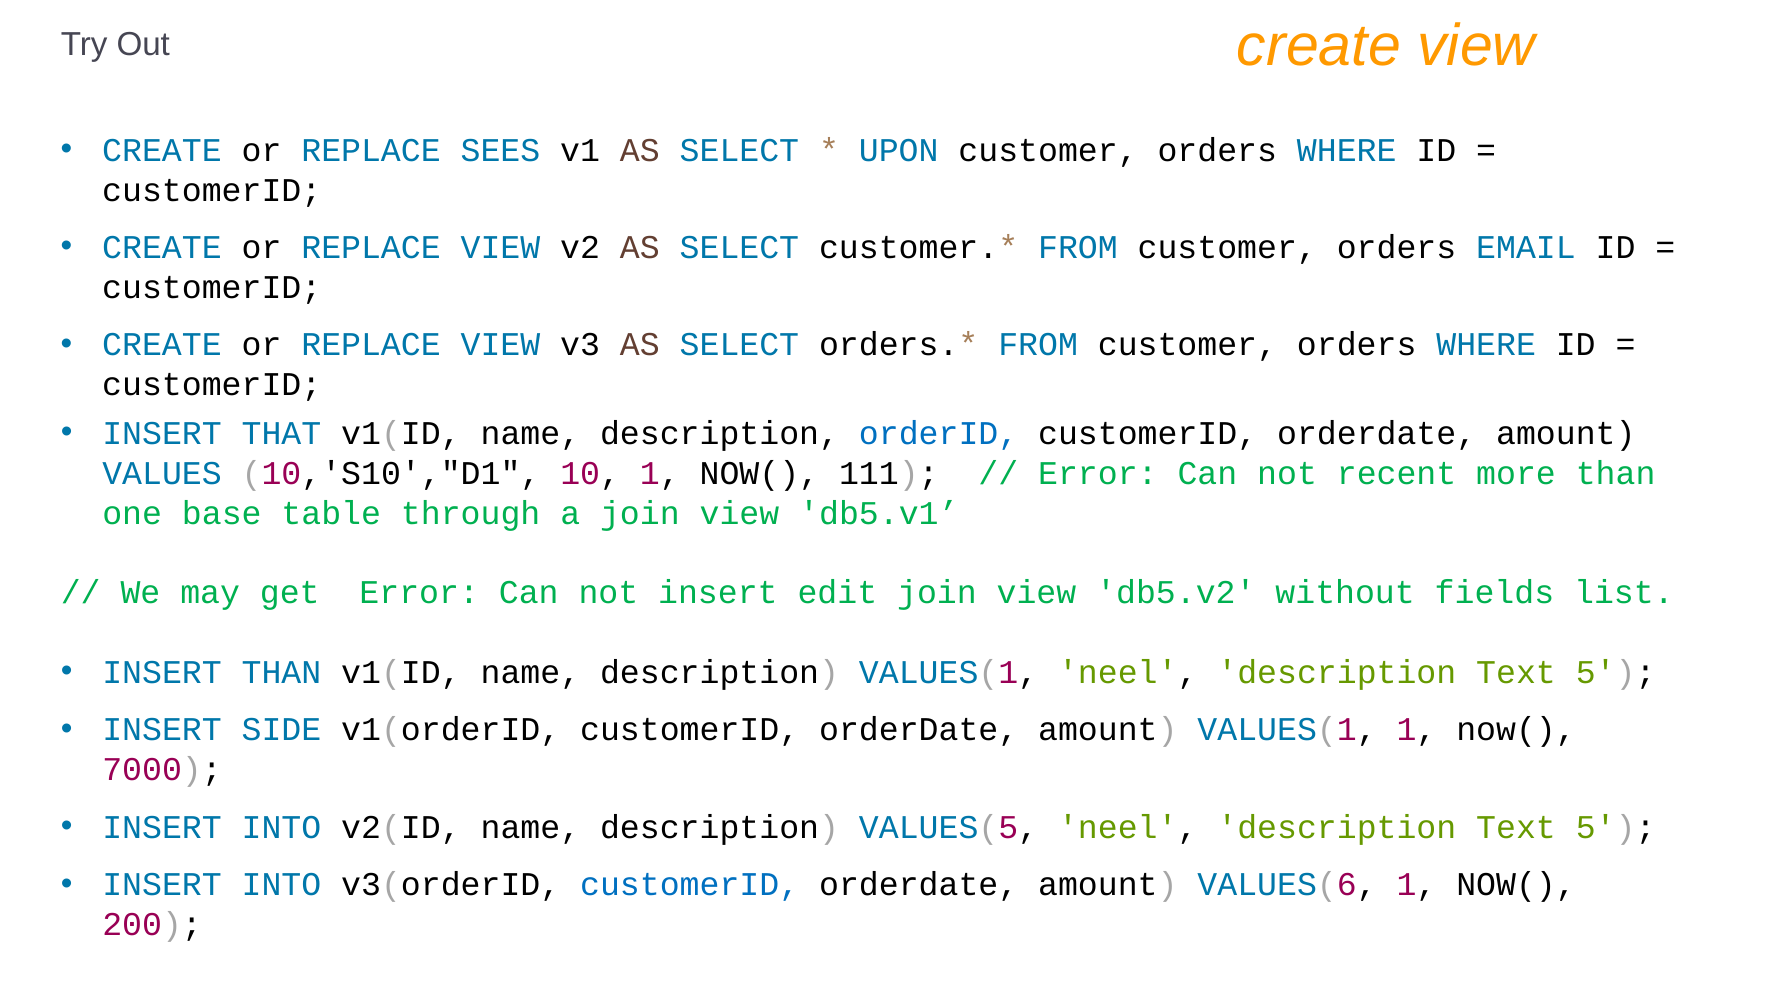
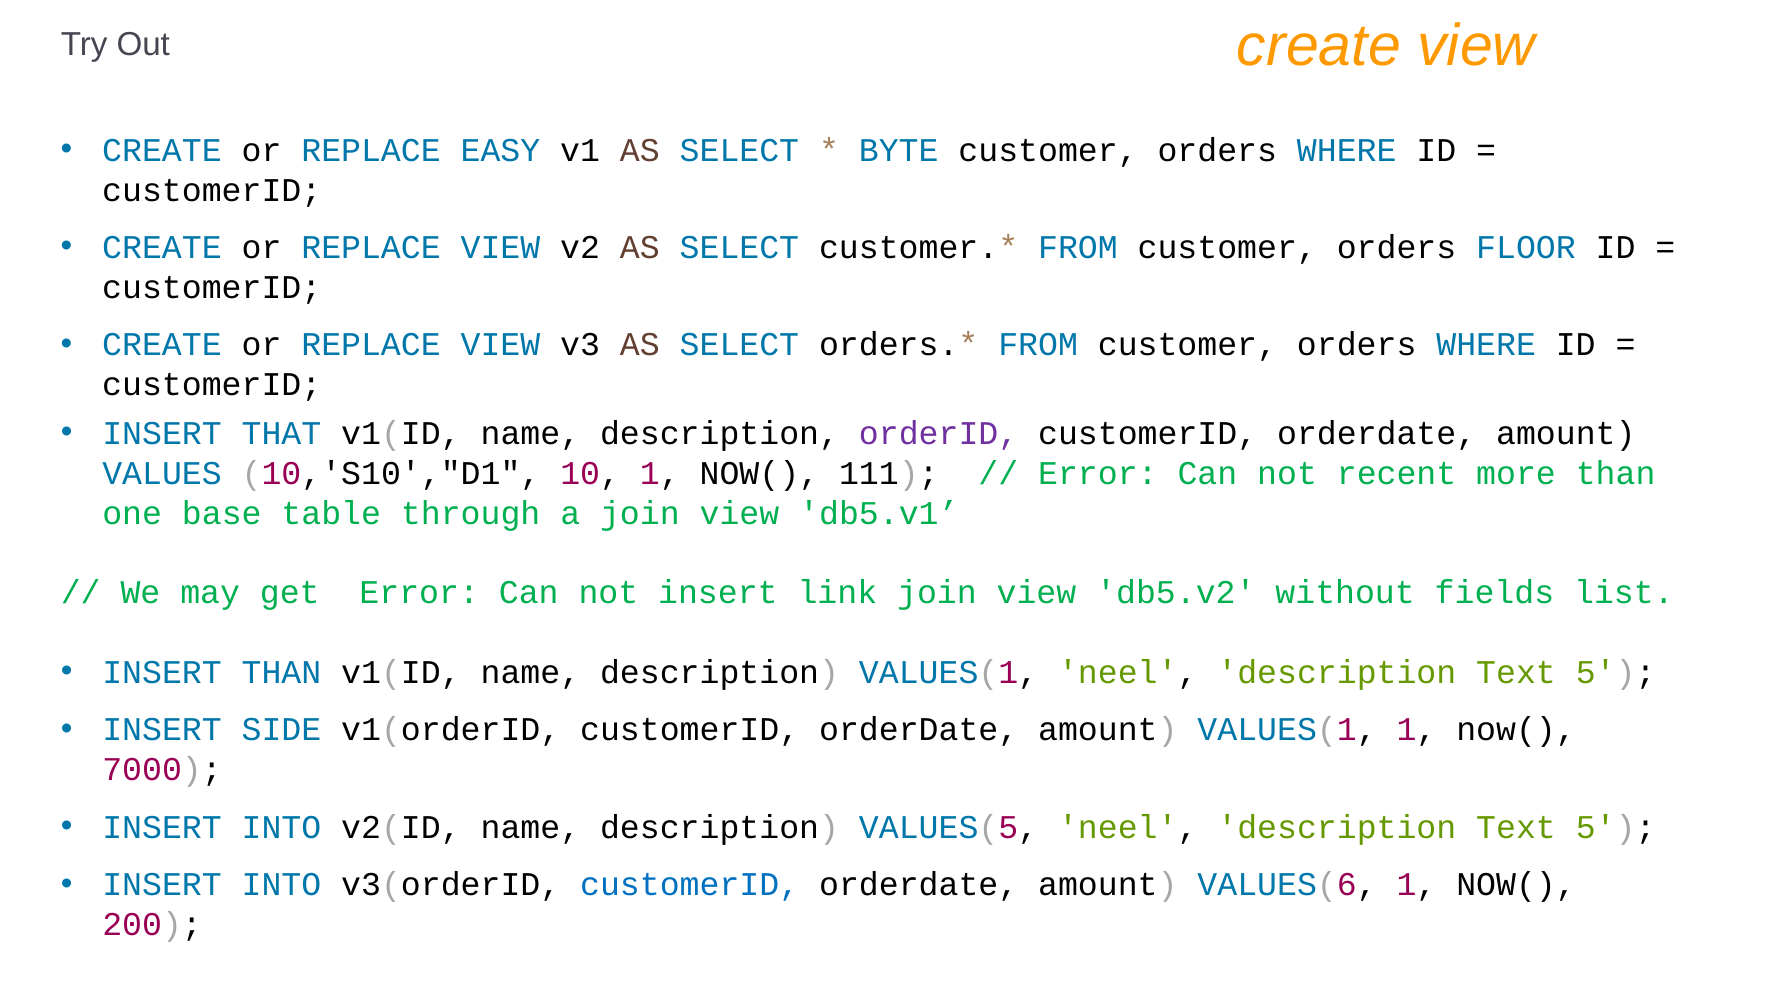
SEES: SEES -> EASY
UPON: UPON -> BYTE
EMAIL: EMAIL -> FLOOR
orderID colour: blue -> purple
edit: edit -> link
